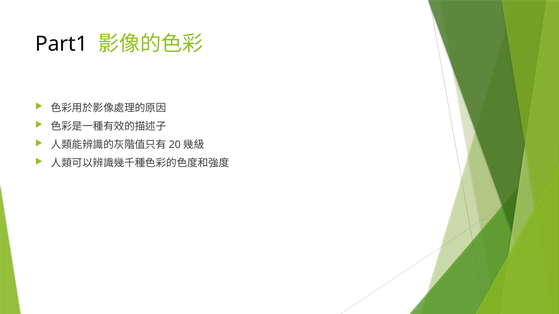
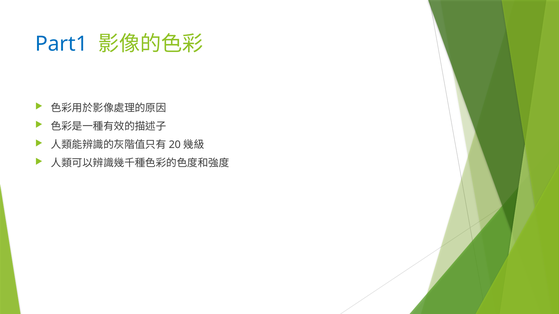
Part1 colour: black -> blue
